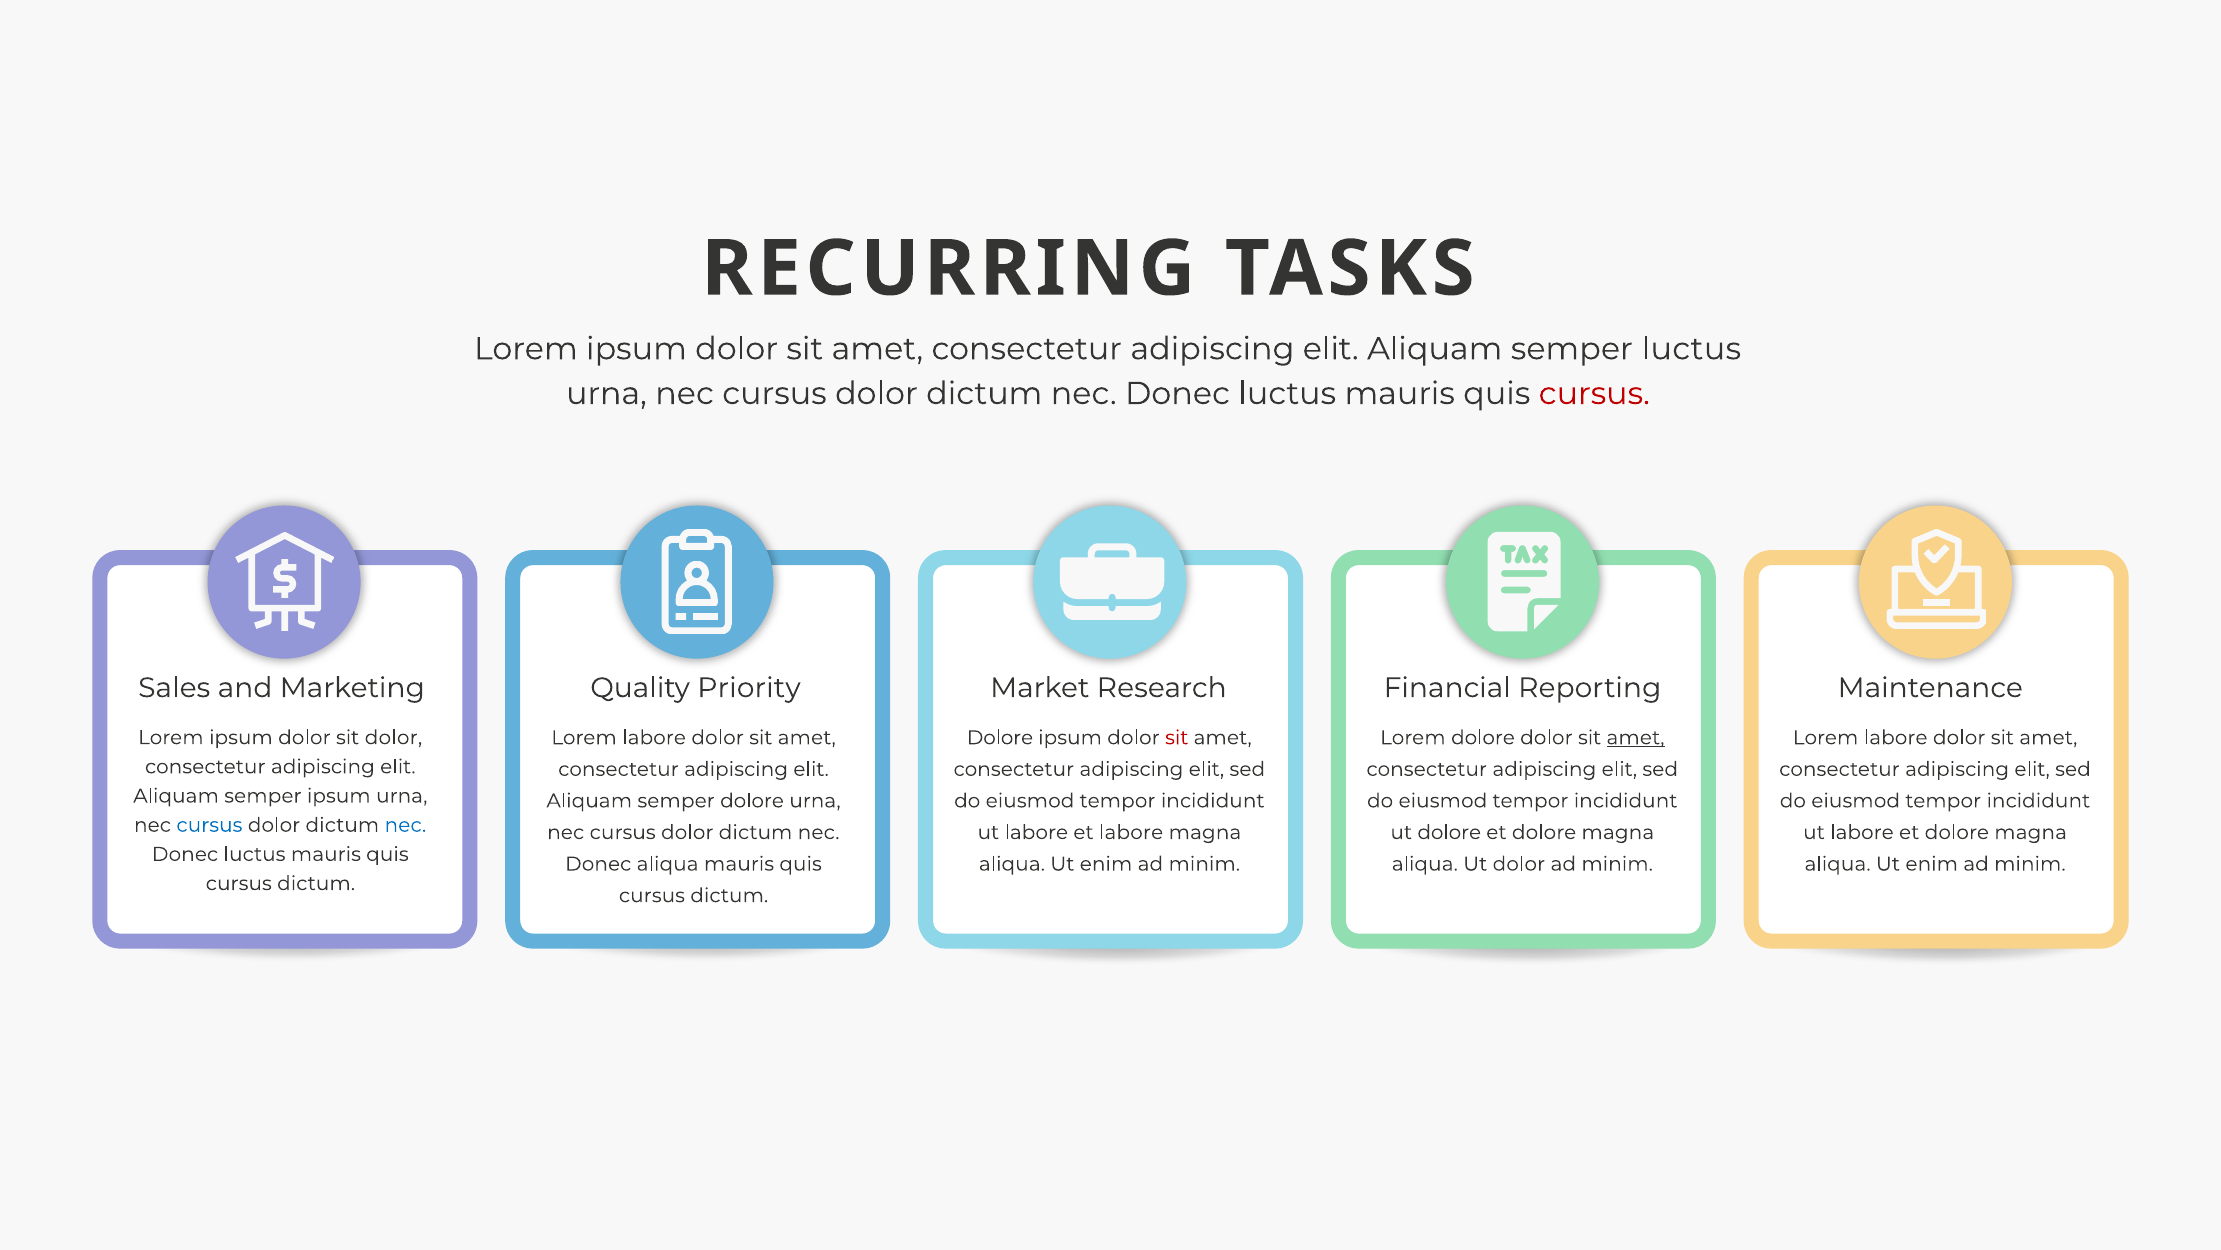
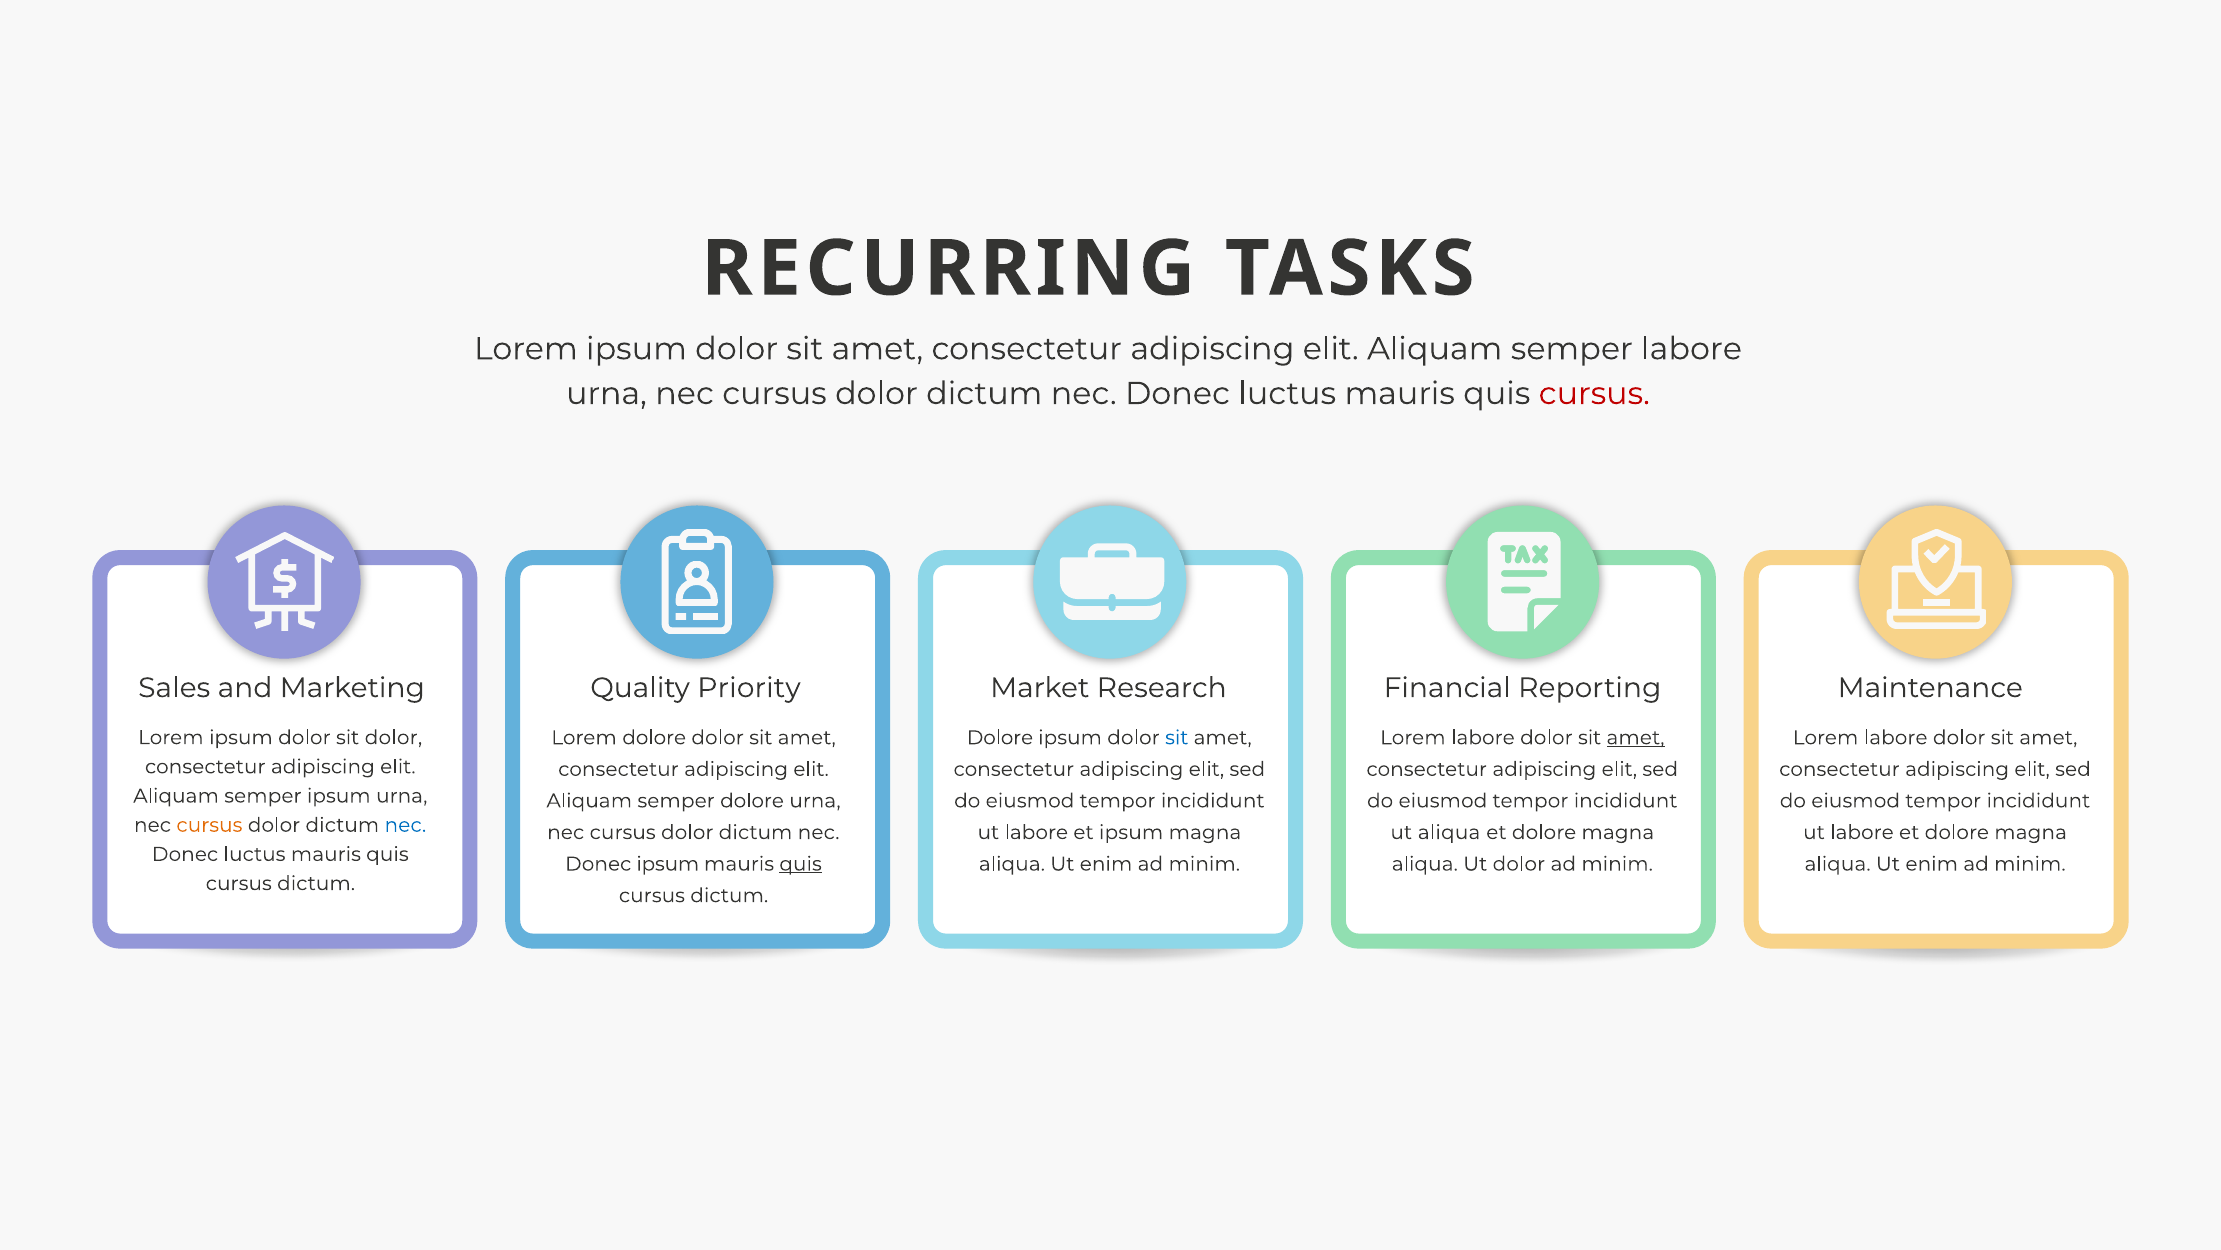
semper luctus: luctus -> labore
labore at (654, 737): labore -> dolore
sit at (1177, 737) colour: red -> blue
dolore at (1483, 737): dolore -> labore
cursus at (209, 825) colour: blue -> orange
et labore: labore -> ipsum
ut dolore: dolore -> aliqua
Donec aliqua: aliqua -> ipsum
quis at (801, 864) underline: none -> present
